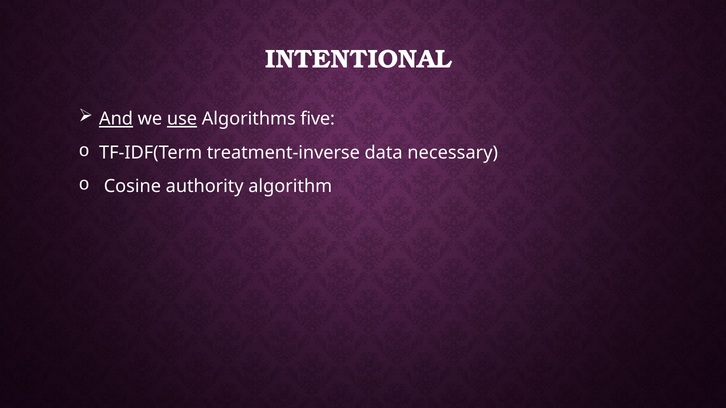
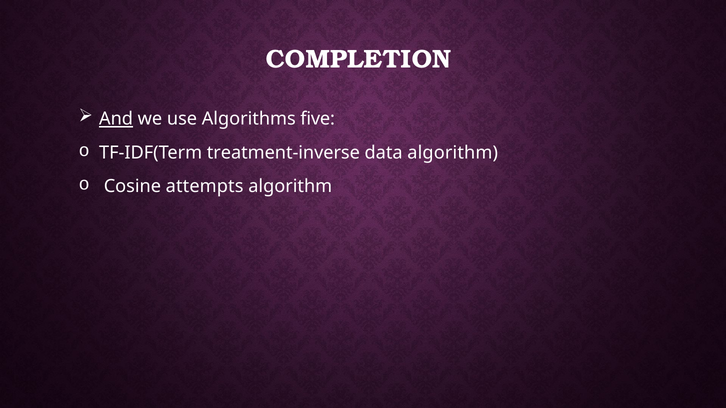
INTENTIONAL: INTENTIONAL -> COMPLETION
use underline: present -> none
data necessary: necessary -> algorithm
authority: authority -> attempts
